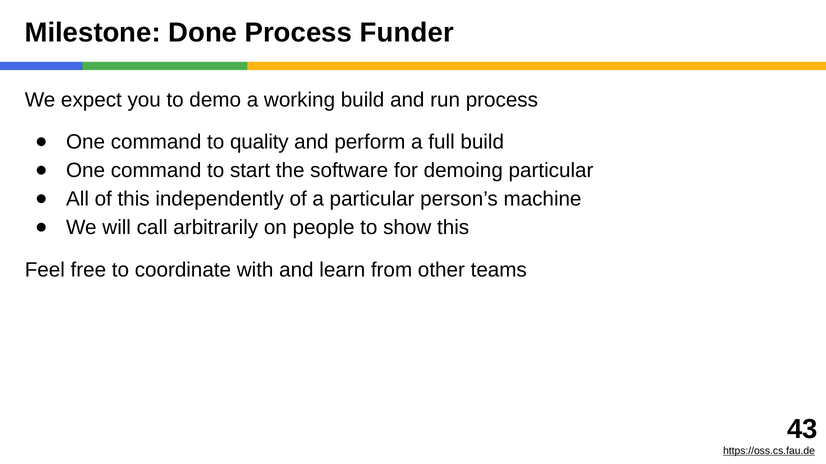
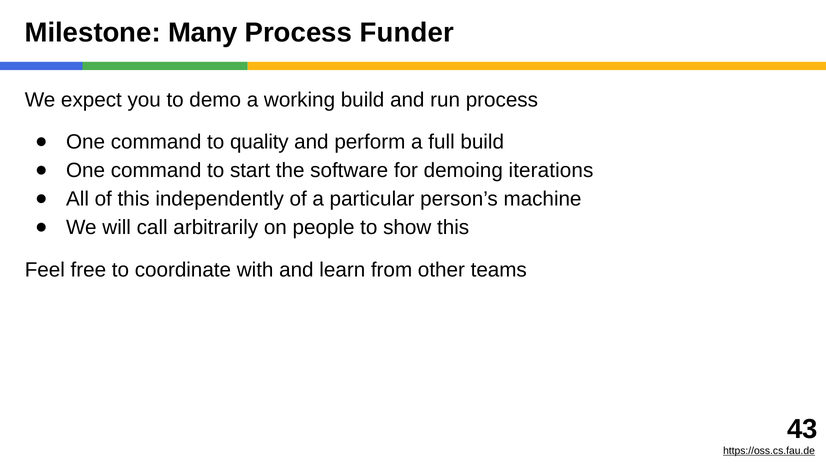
Done: Done -> Many
demoing particular: particular -> iterations
